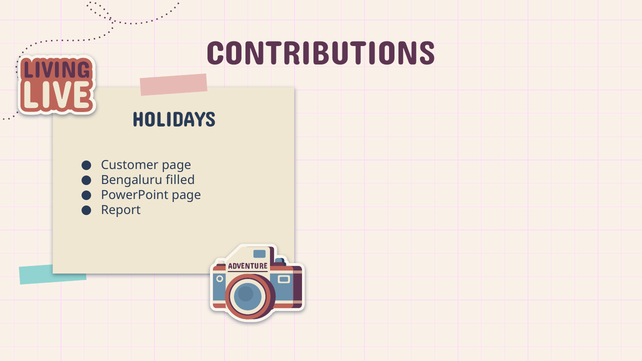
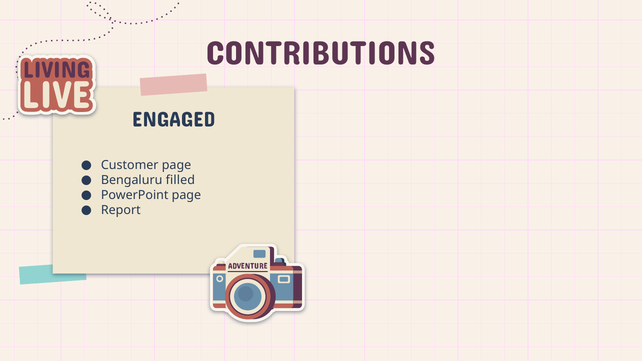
HOLIDAYS: HOLIDAYS -> ENGAGED
